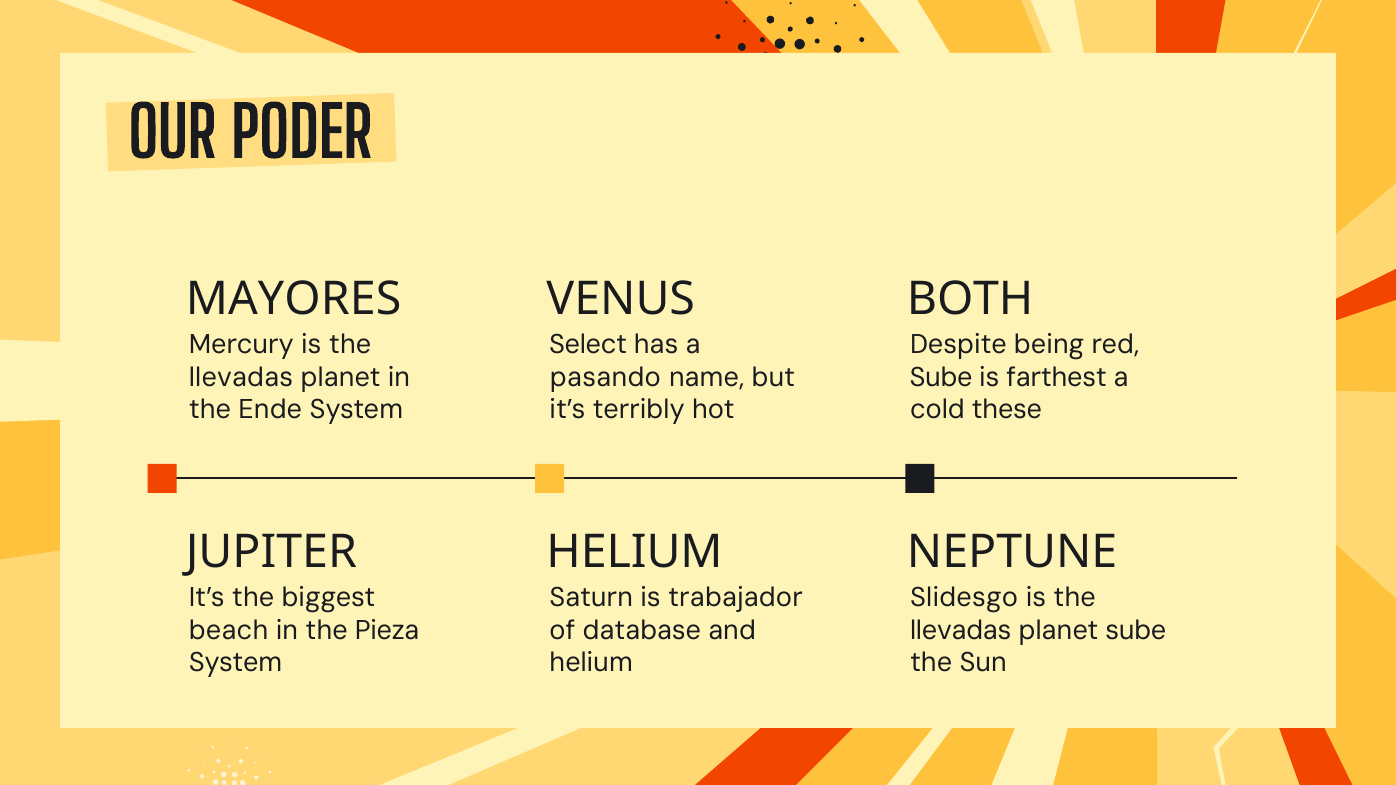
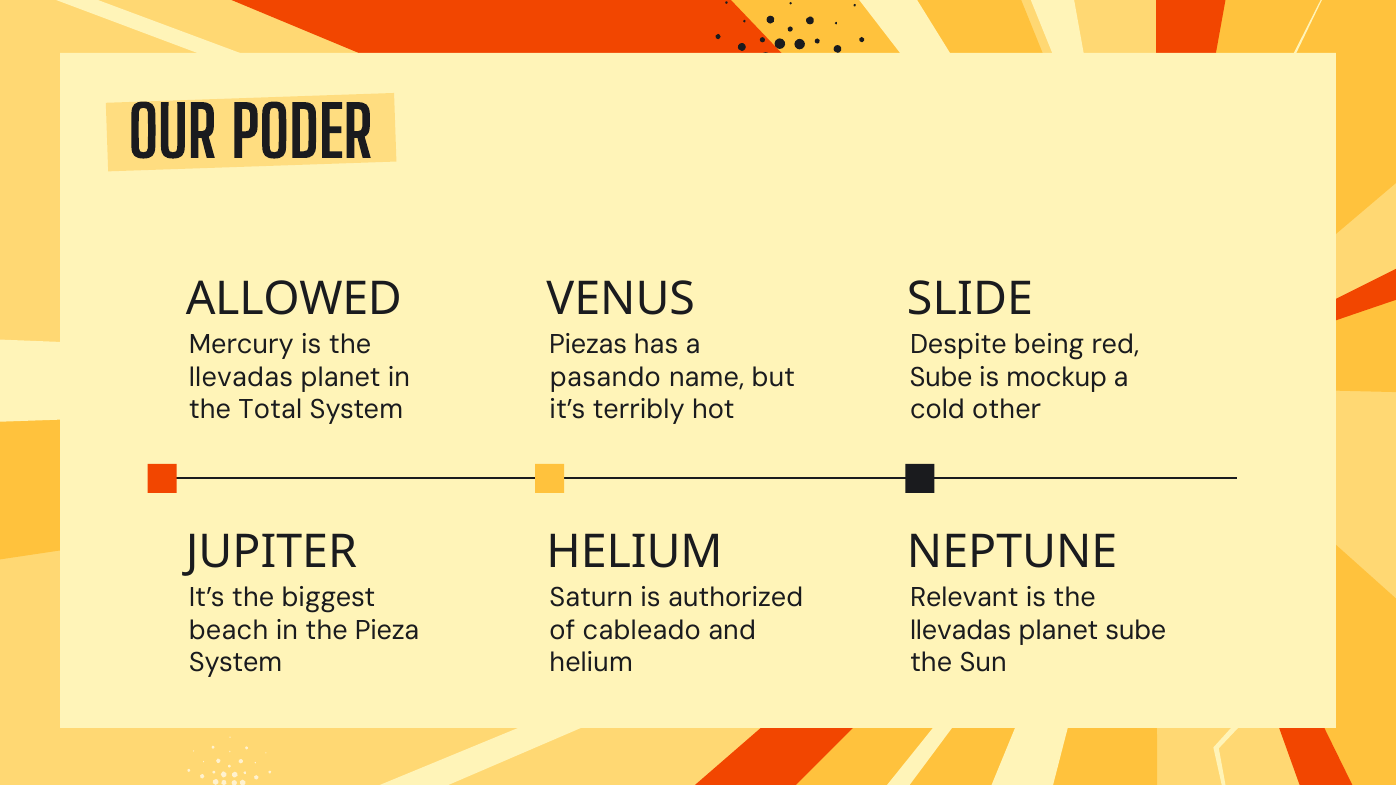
MAYORES: MAYORES -> ALLOWED
BOTH: BOTH -> SLIDE
Select: Select -> Piezas
farthest: farthest -> mockup
Ende: Ende -> Total
these: these -> other
trabajador: trabajador -> authorized
Slidesgo: Slidesgo -> Relevant
database: database -> cableado
